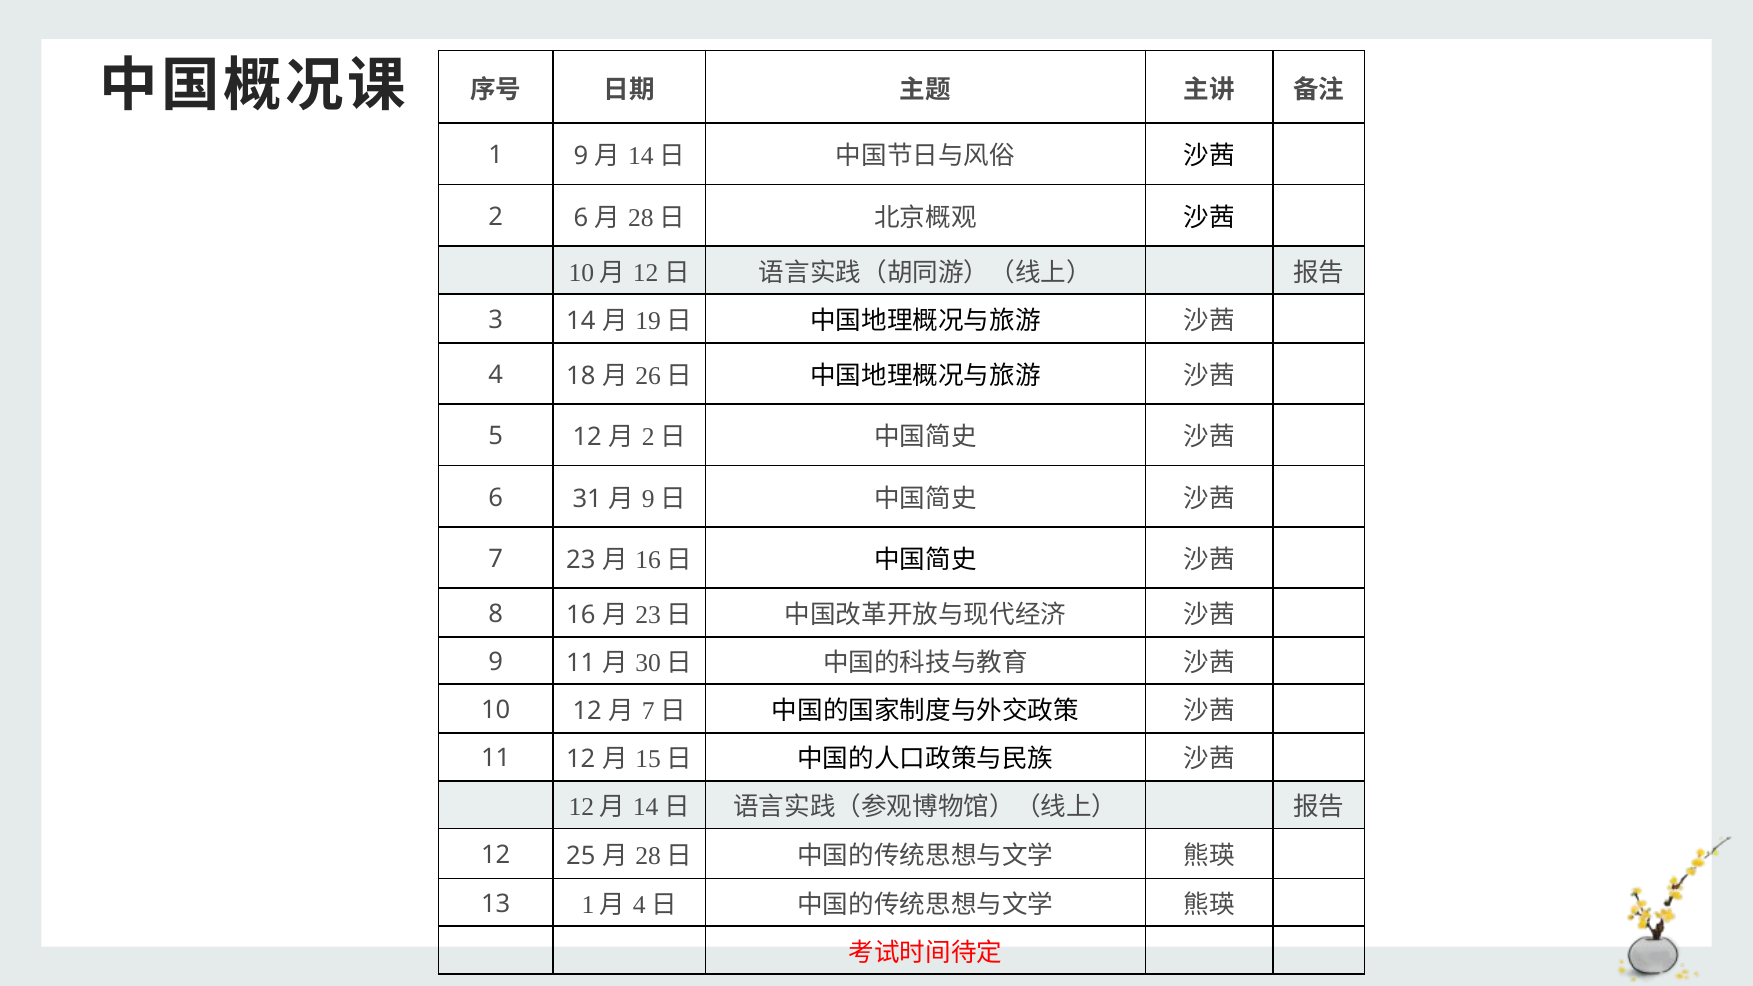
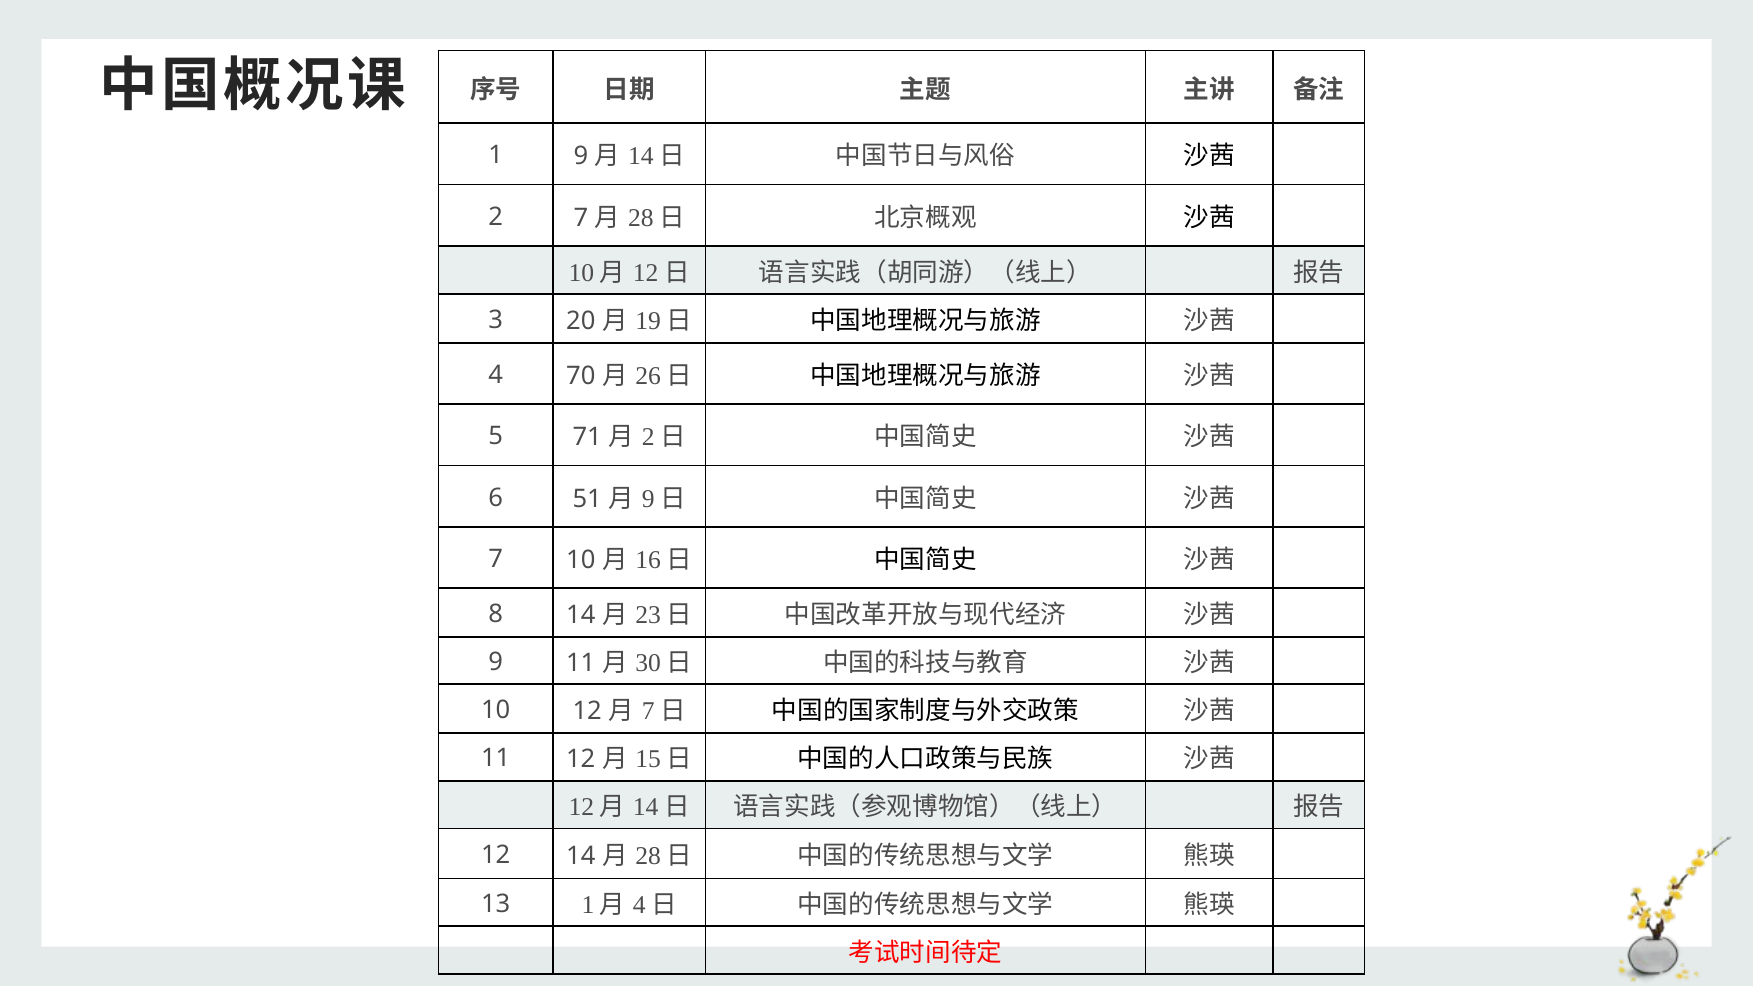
2 6: 6 -> 7
14: 14 -> 20
18: 18 -> 70
5 12: 12 -> 71
31: 31 -> 51
7 23: 23 -> 10
8 16: 16 -> 14
12 25: 25 -> 14
